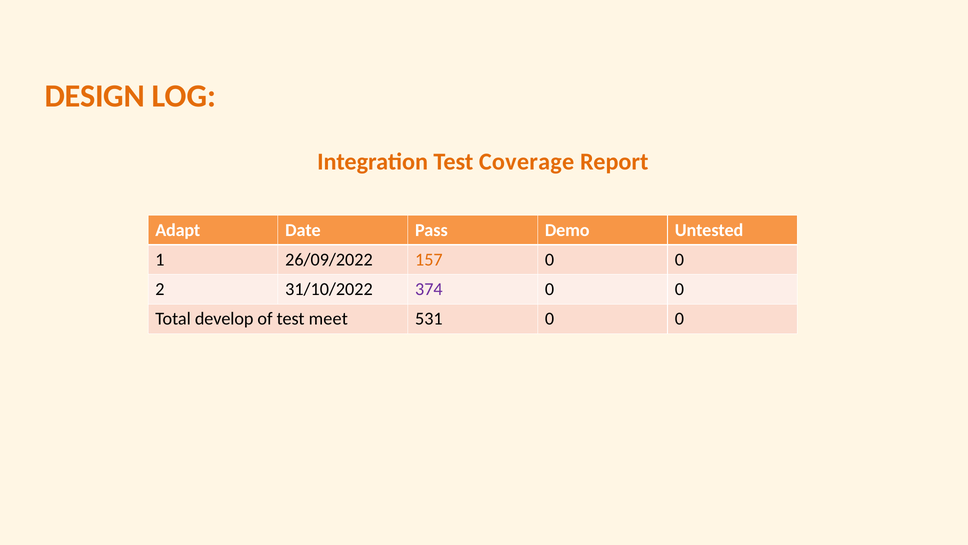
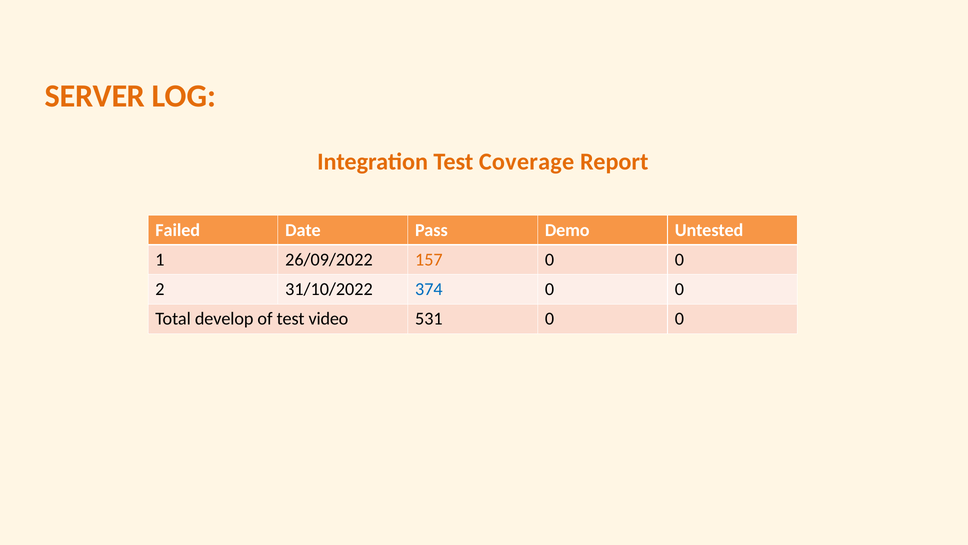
DESIGN: DESIGN -> SERVER
Adapt: Adapt -> Failed
374 colour: purple -> blue
meet: meet -> video
